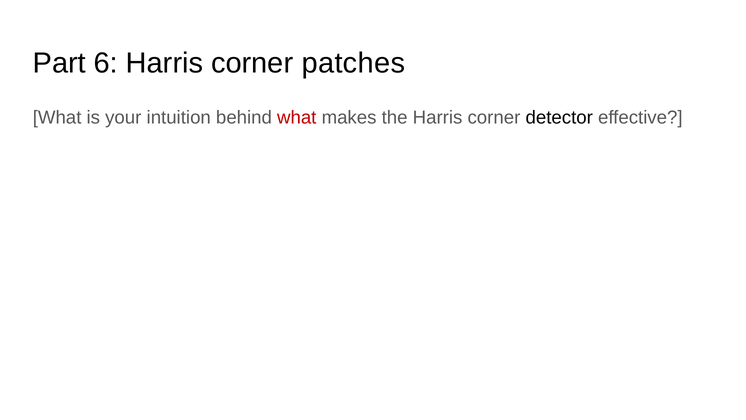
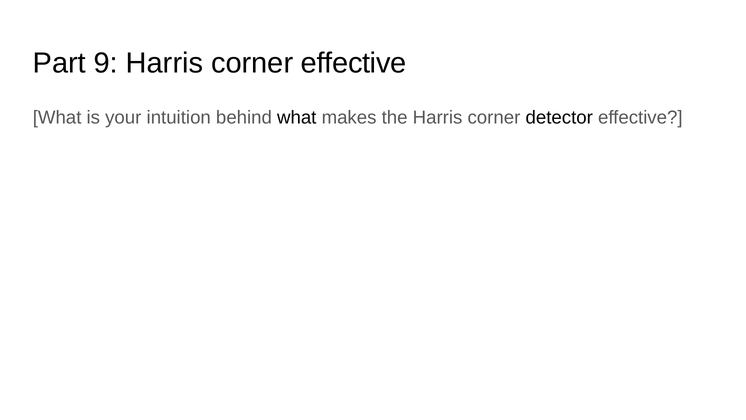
6: 6 -> 9
corner patches: patches -> effective
what at (297, 117) colour: red -> black
